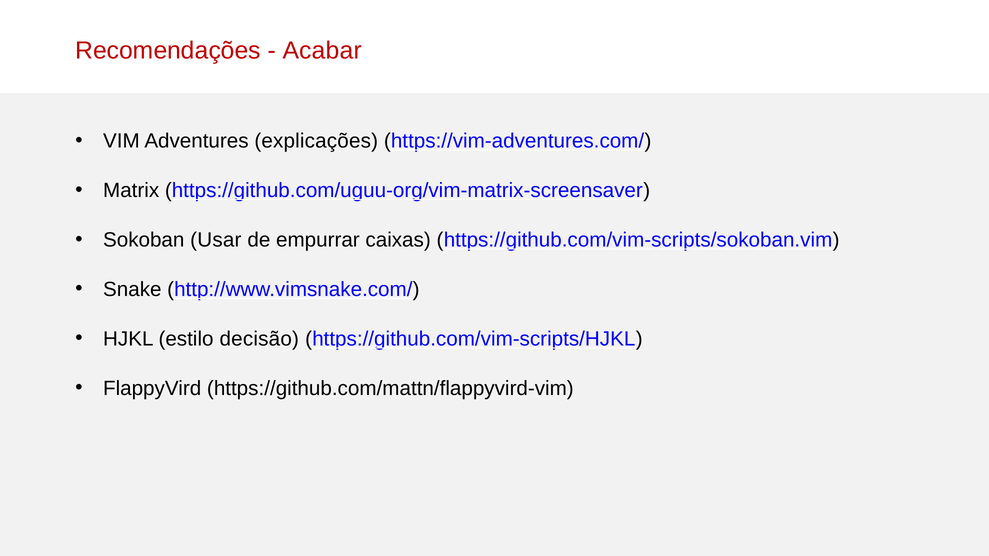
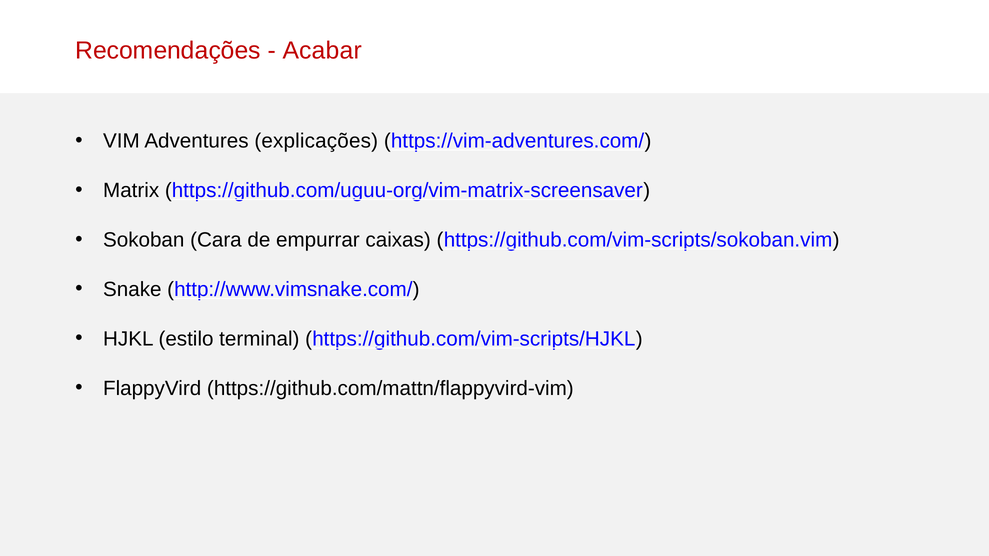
Usar: Usar -> Cara
decisão: decisão -> terminal
